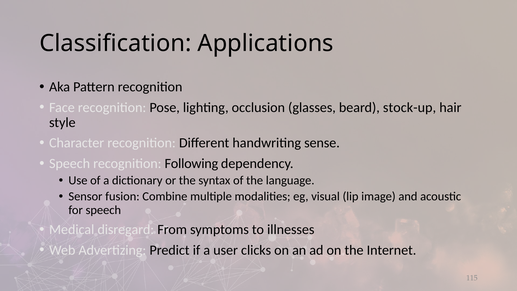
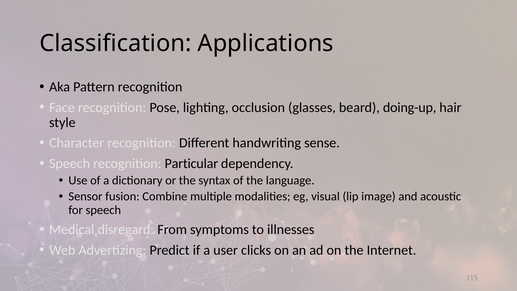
stock-up: stock-up -> doing-up
Following: Following -> Particular
